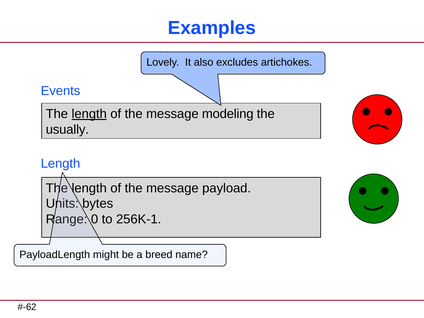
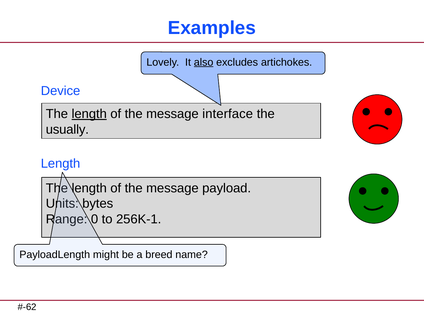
also underline: none -> present
Events: Events -> Device
modeling: modeling -> interface
